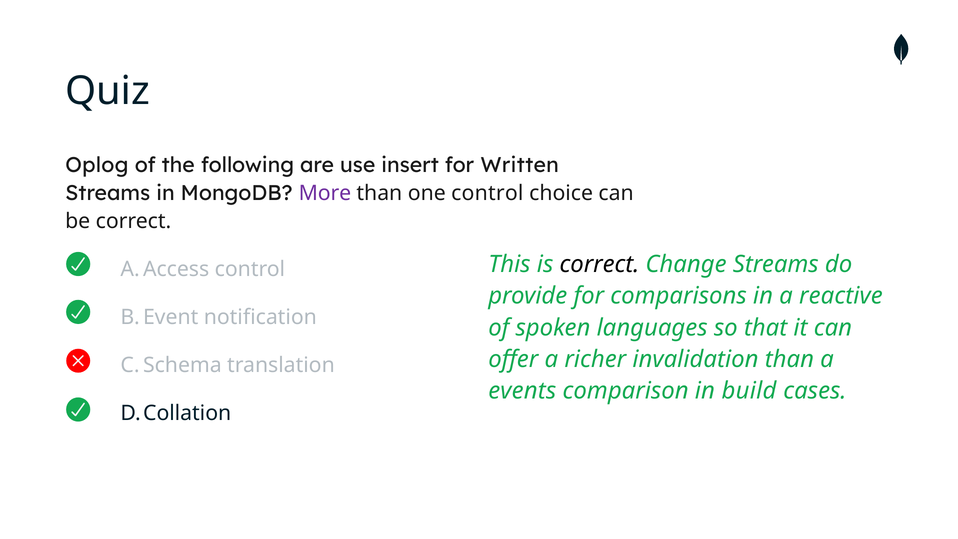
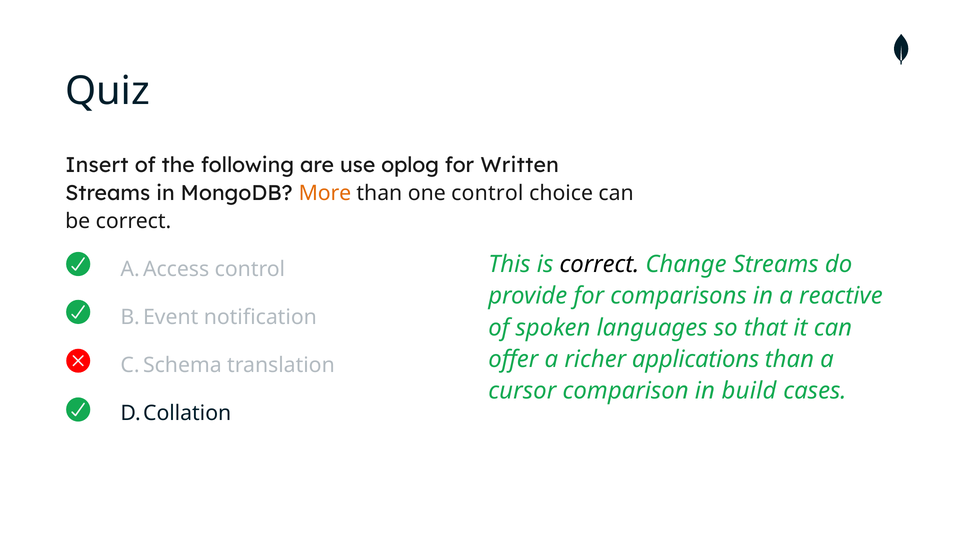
Oplog: Oplog -> Insert
insert: insert -> oplog
More colour: purple -> orange
invalidation: invalidation -> applications
events: events -> cursor
